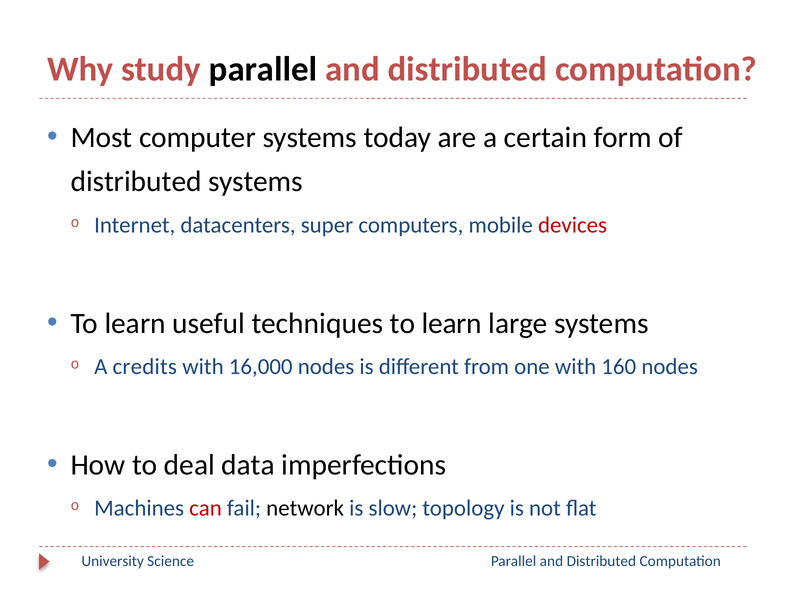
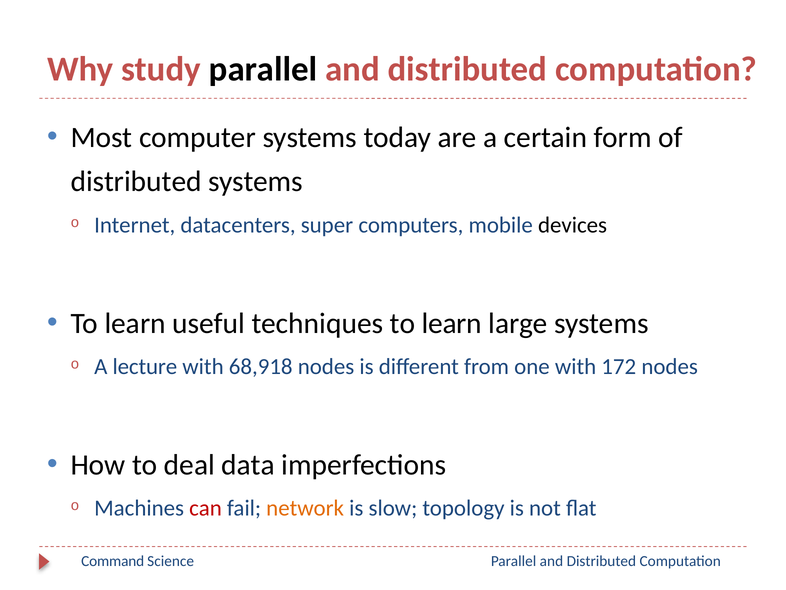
devices colour: red -> black
credits: credits -> lecture
16,000: 16,000 -> 68,918
160: 160 -> 172
network colour: black -> orange
University: University -> Command
